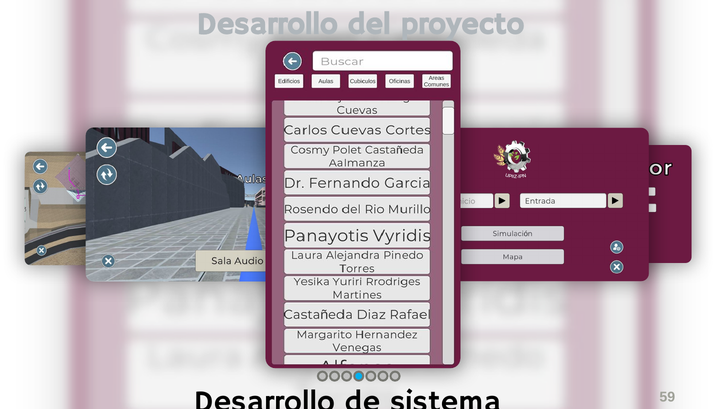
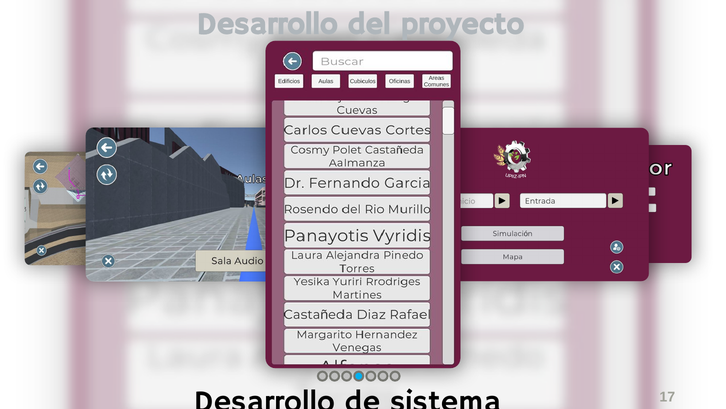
59: 59 -> 17
